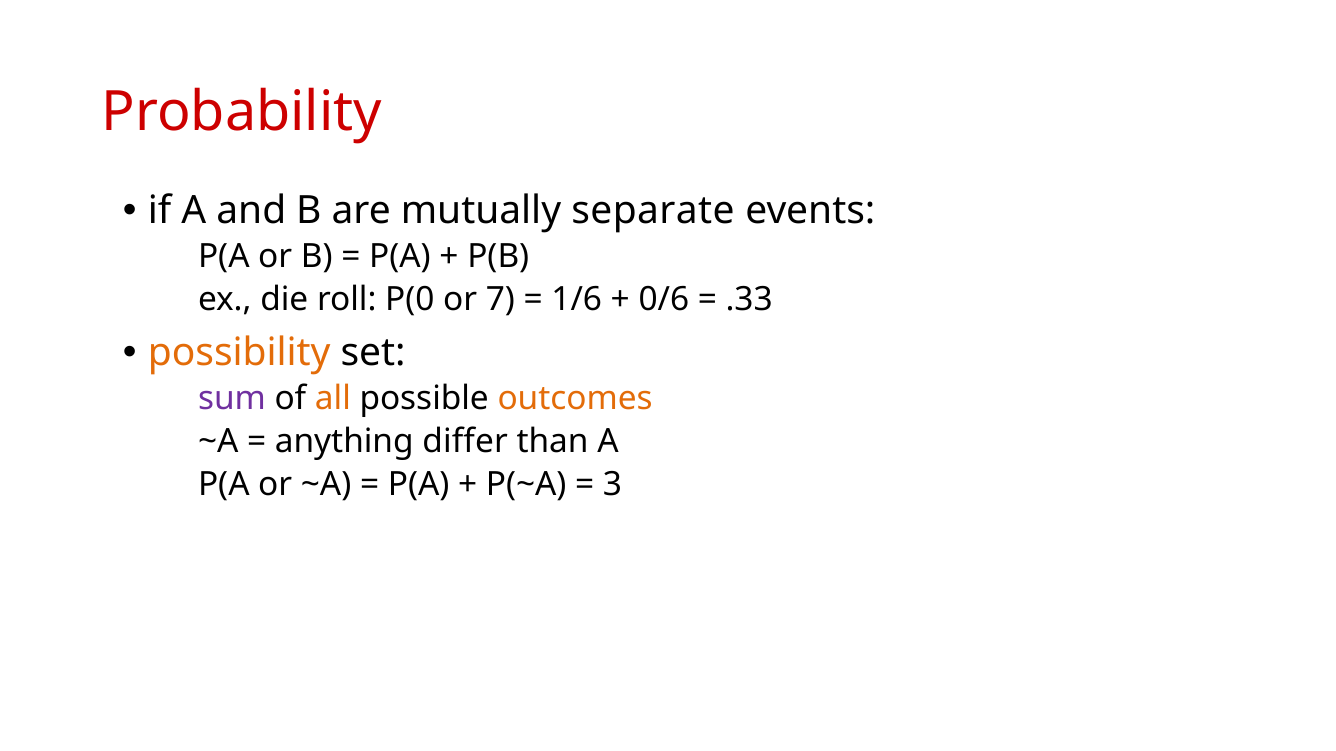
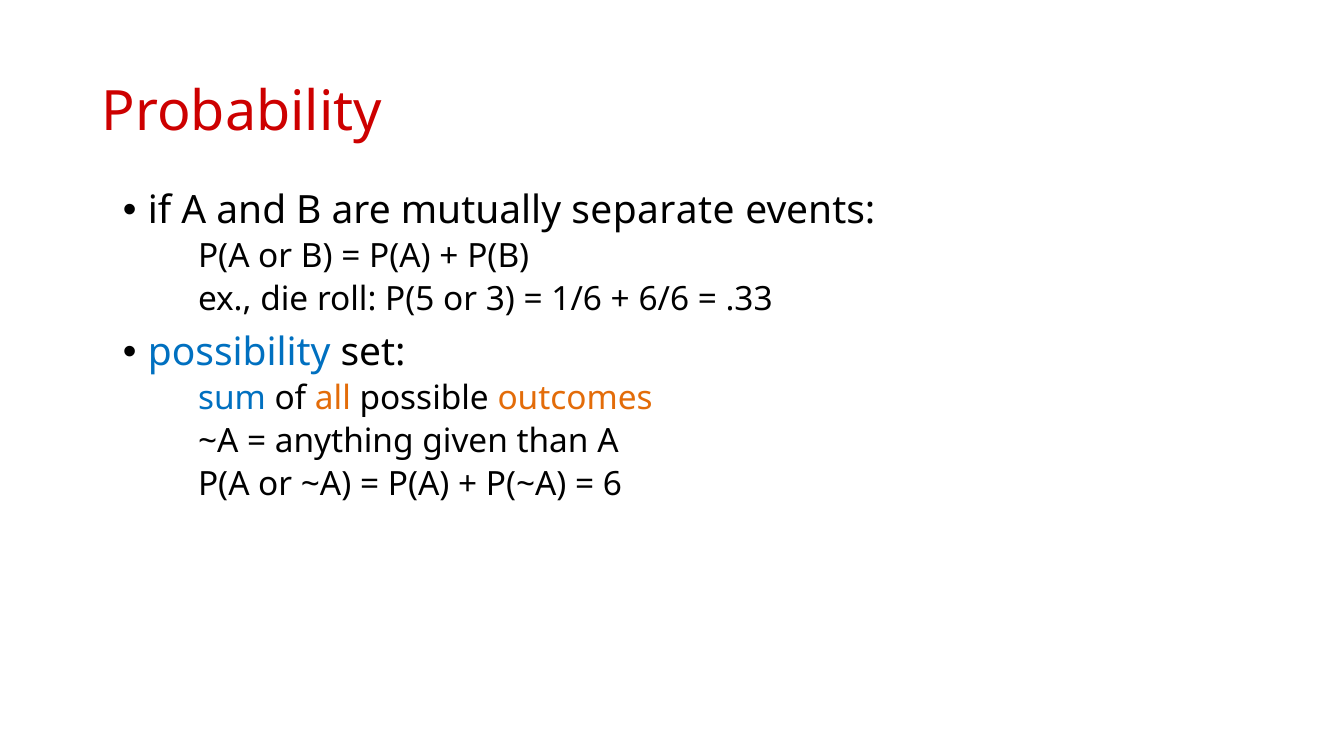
P(0: P(0 -> P(5
7: 7 -> 3
0/6: 0/6 -> 6/6
possibility colour: orange -> blue
sum colour: purple -> blue
differ: differ -> given
3: 3 -> 6
